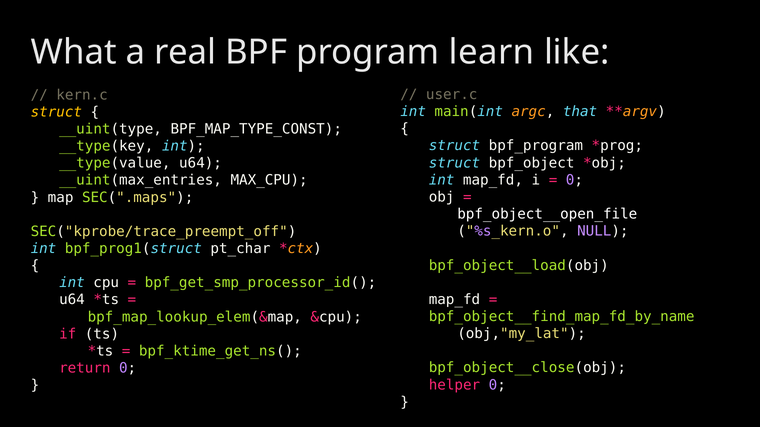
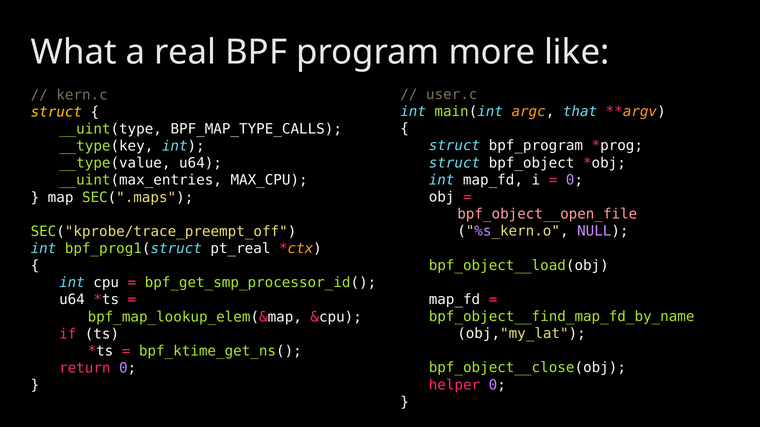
learn: learn -> more
BPF_MAP_TYPE_CONST: BPF_MAP_TYPE_CONST -> BPF_MAP_TYPE_CALLS
bpf_object__open_file colour: white -> pink
pt_char: pt_char -> pt_real
